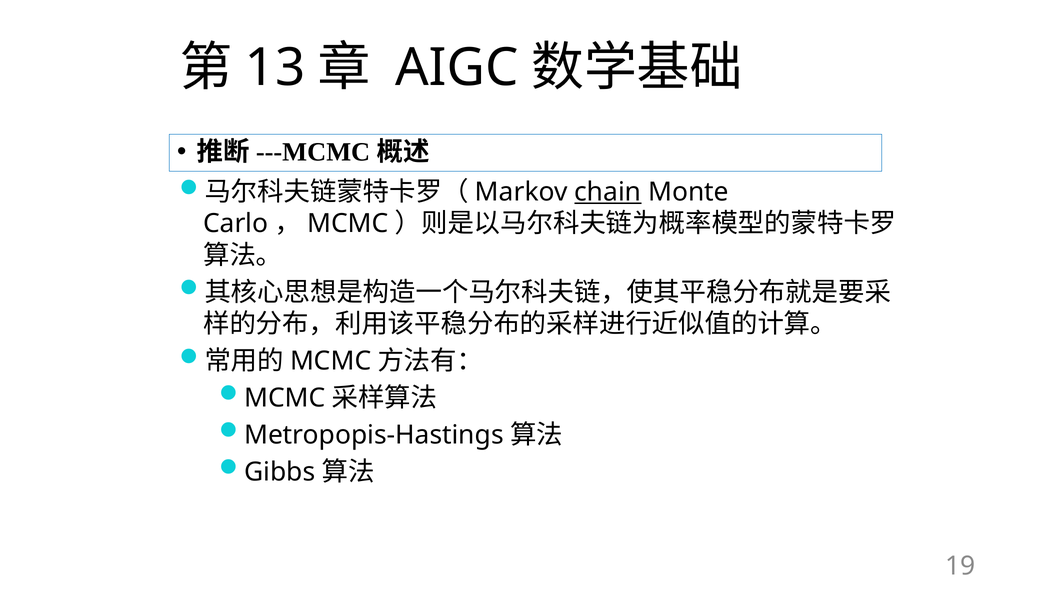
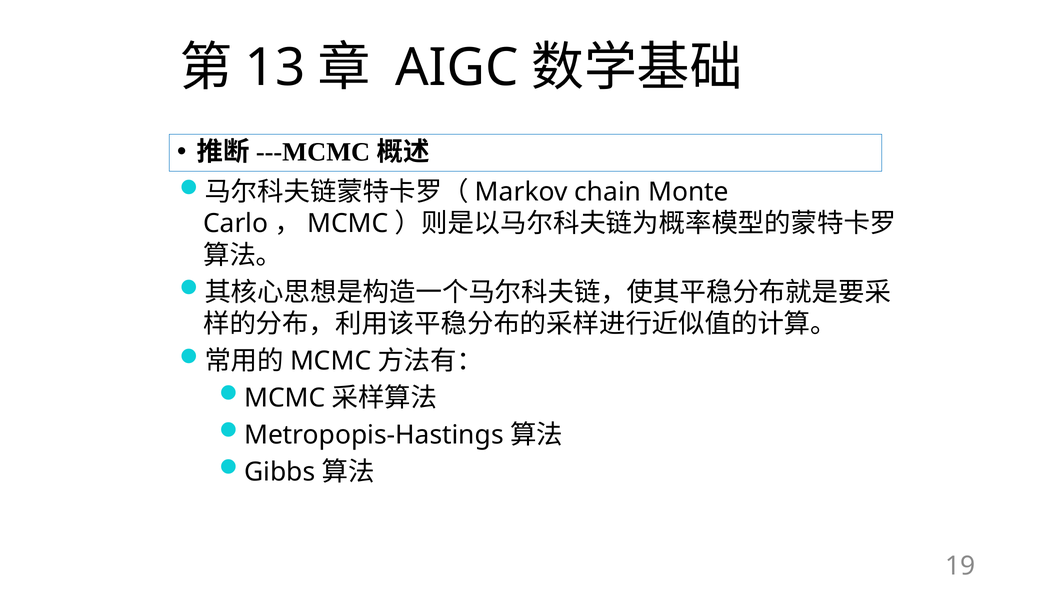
chain underline: present -> none
